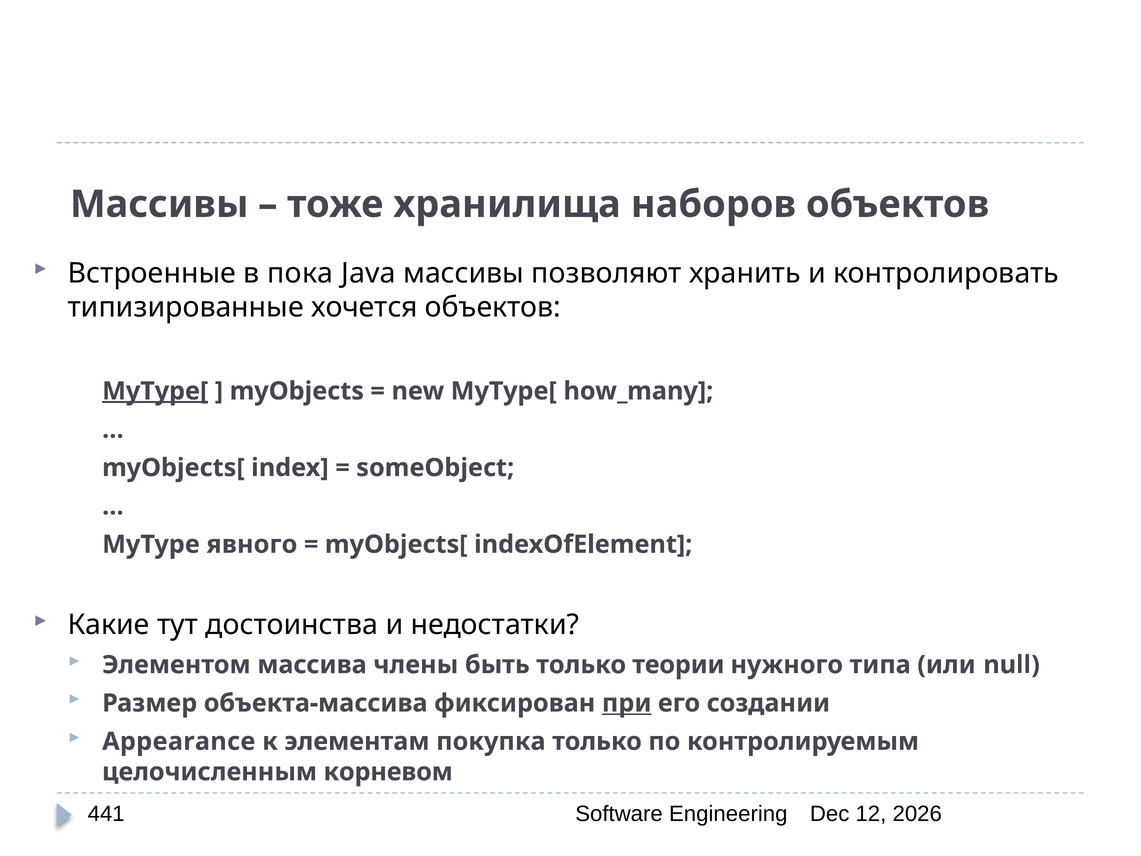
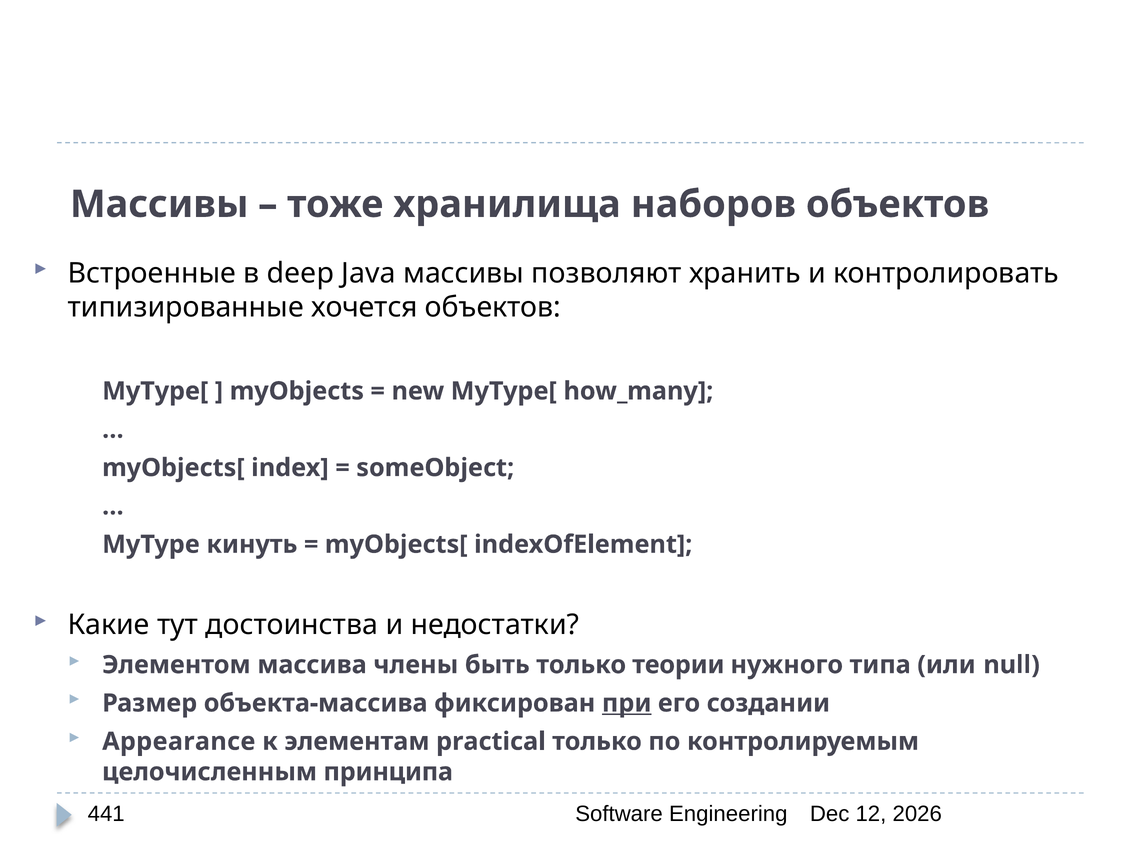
пока: пока -> deep
MyType[ at (155, 391) underline: present -> none
явного: явного -> кинуть
покупка: покупка -> practical
корневом: корневом -> принципа
